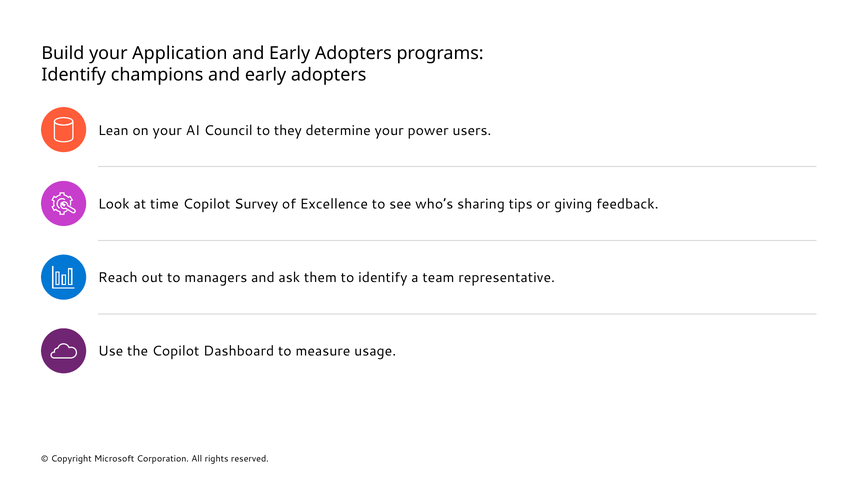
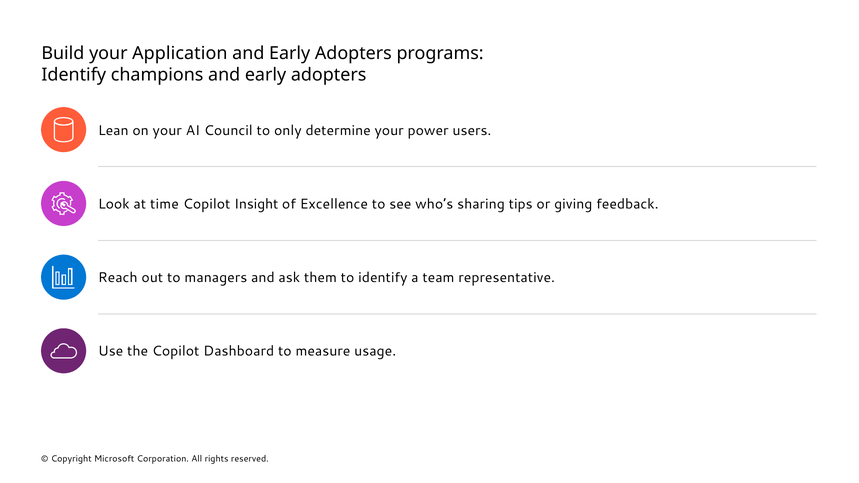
they: they -> only
Survey: Survey -> Insight
